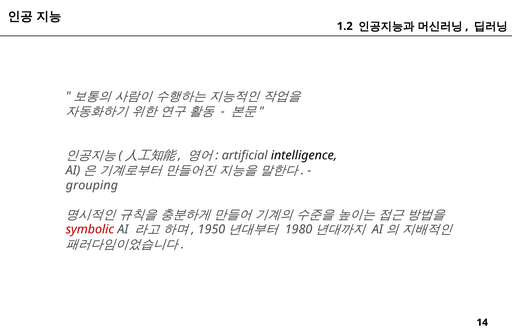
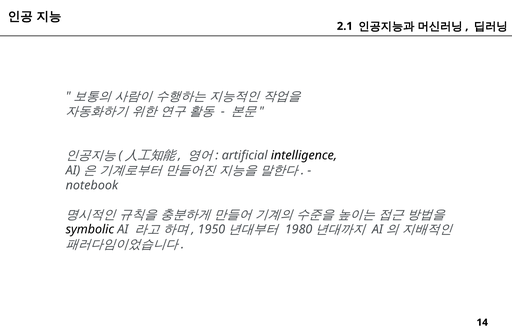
1.2: 1.2 -> 2.1
grouping: grouping -> notebook
symbolic colour: red -> black
